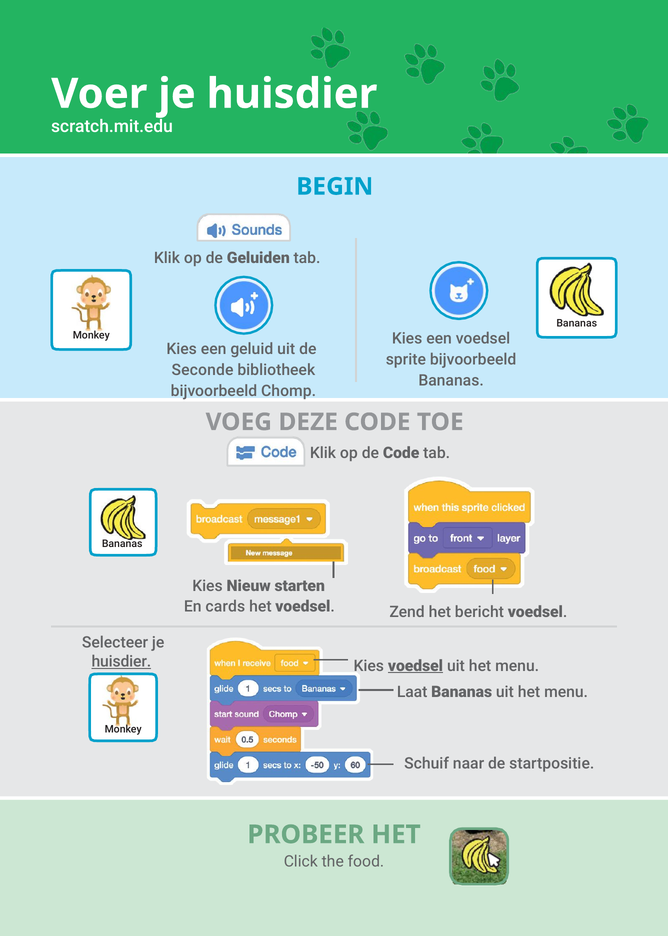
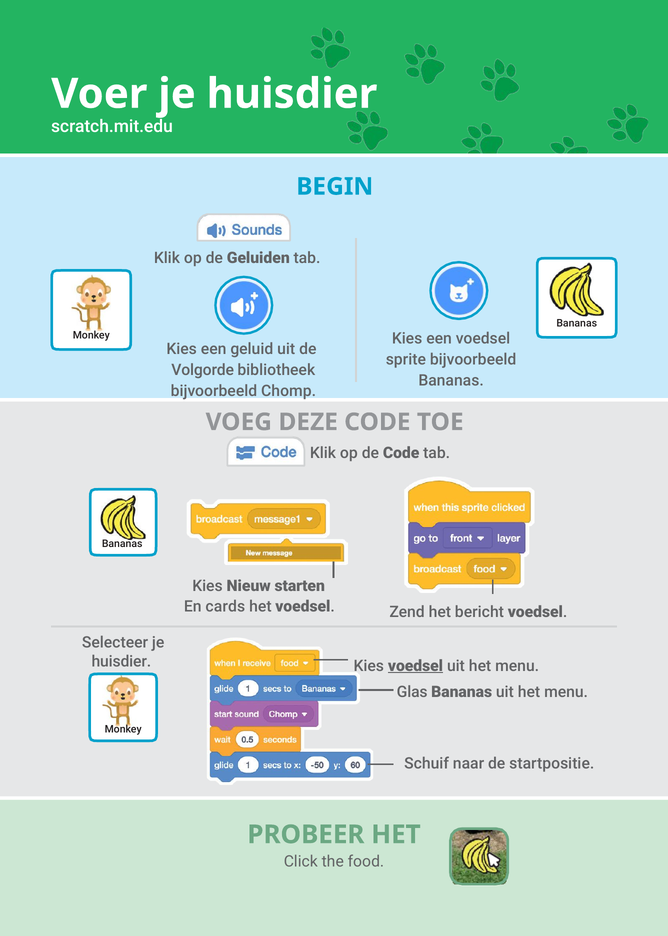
Seconde: Seconde -> Volgorde
huisdier at (121, 661) underline: present -> none
Laat: Laat -> Glas
